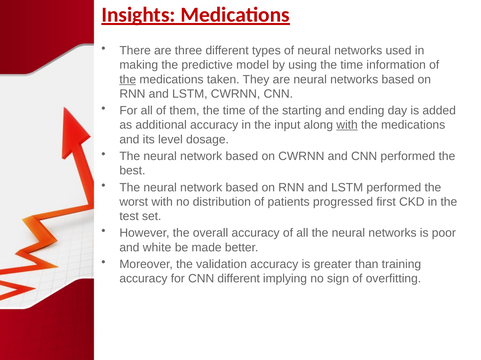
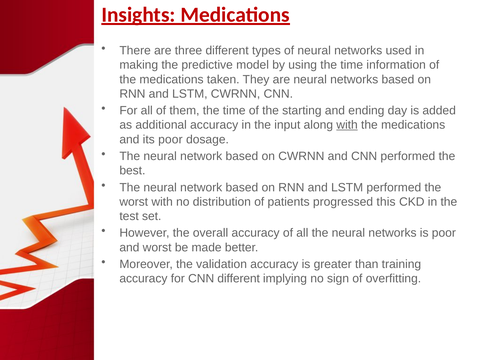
the at (128, 80) underline: present -> none
its level: level -> poor
first: first -> this
and white: white -> worst
